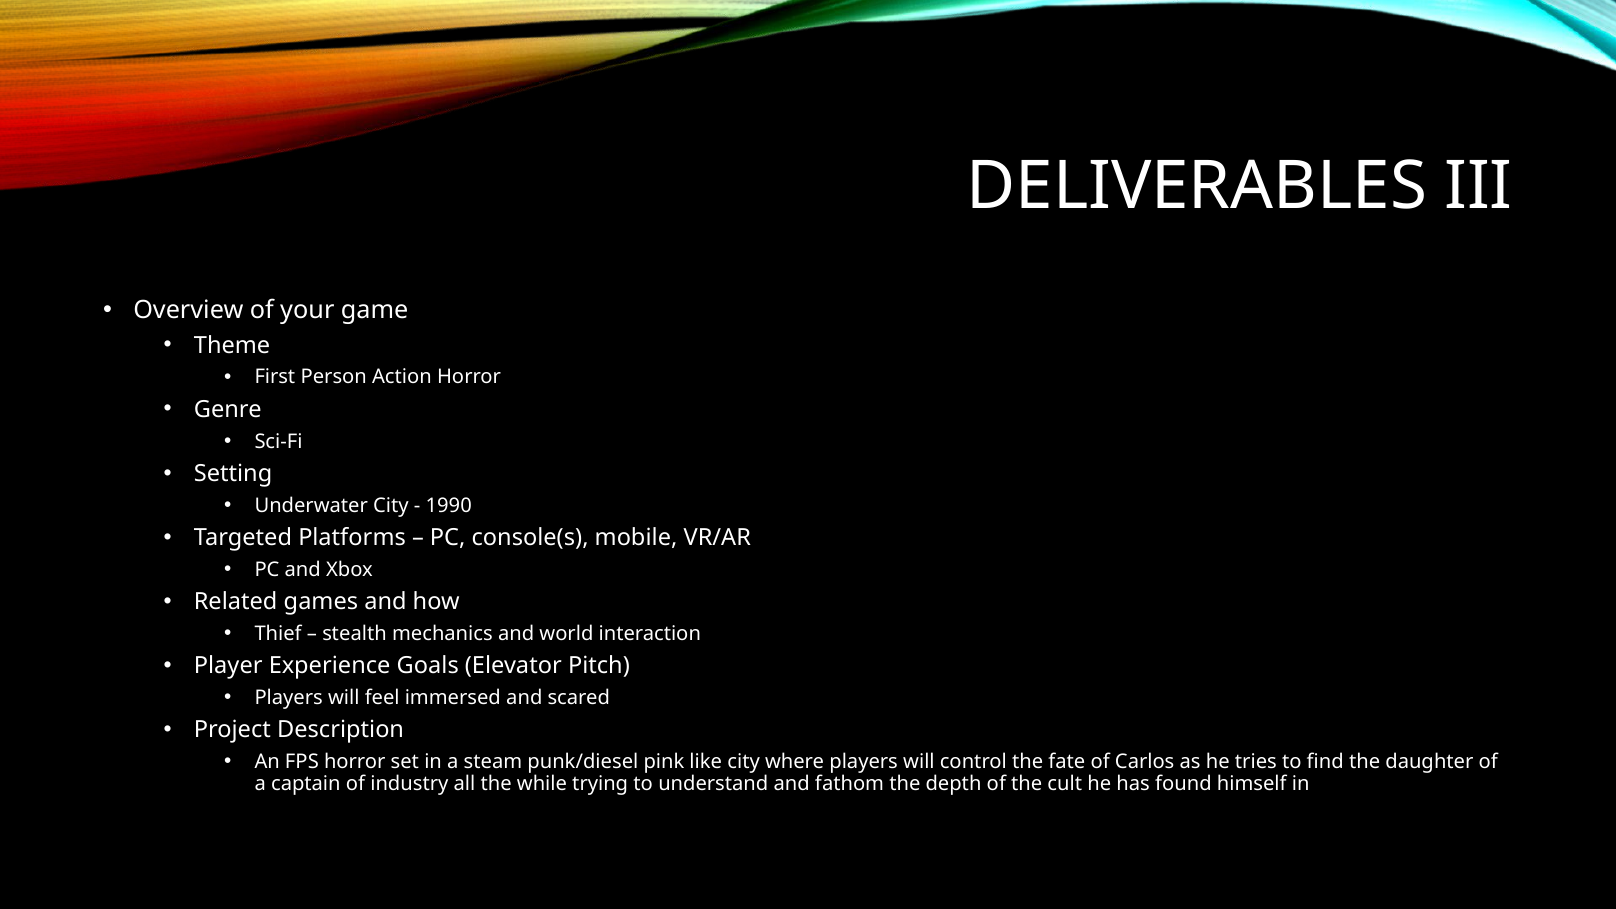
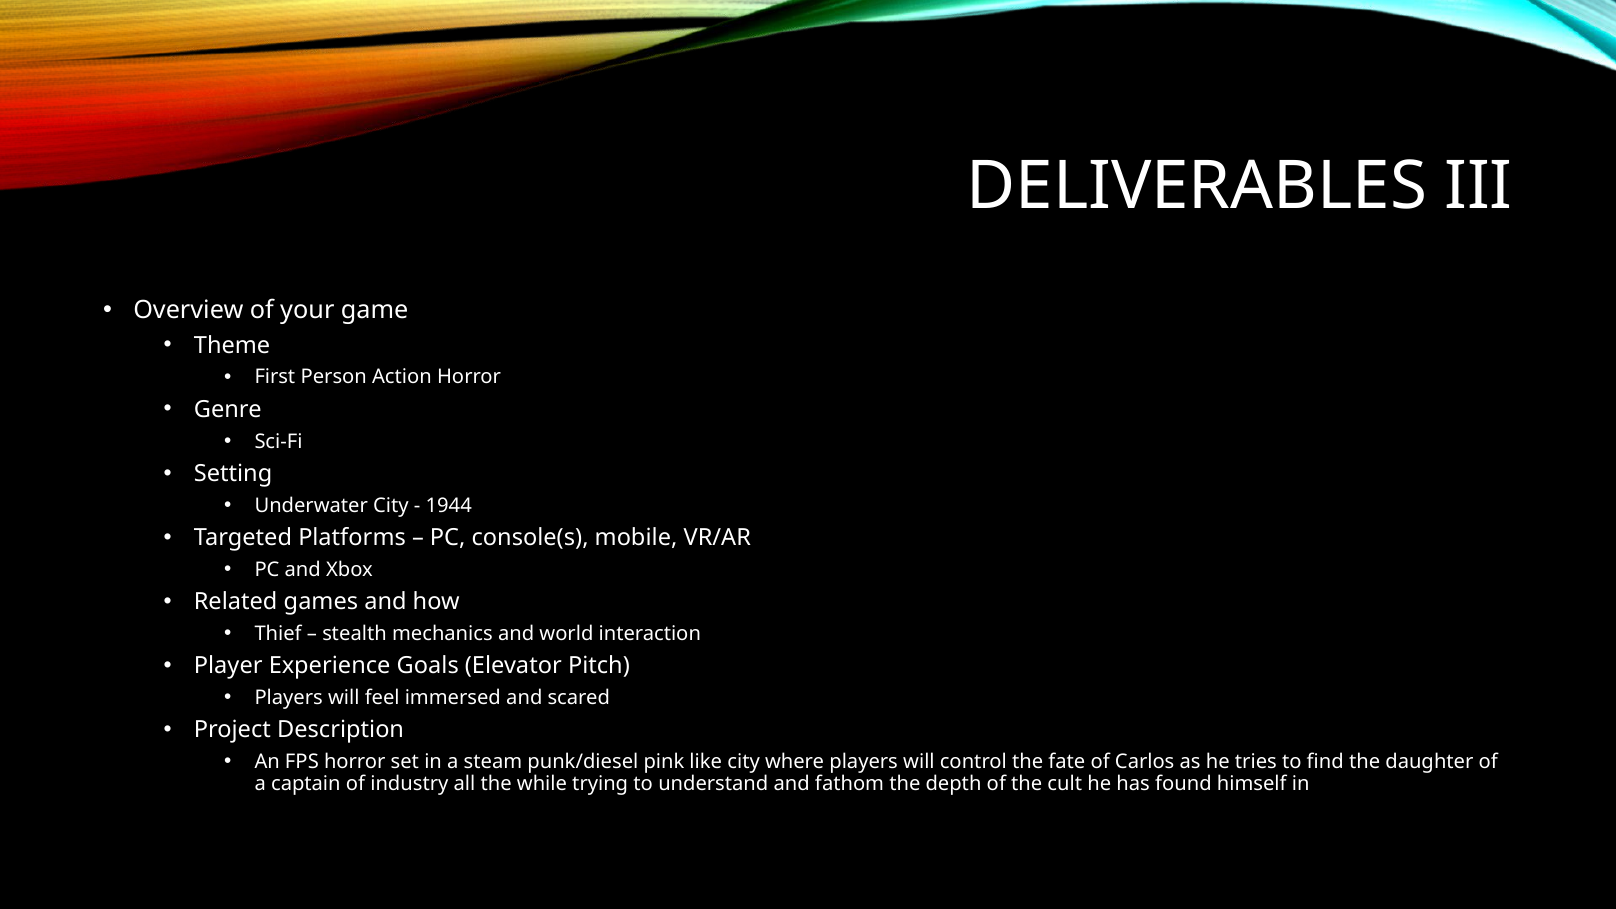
1990: 1990 -> 1944
